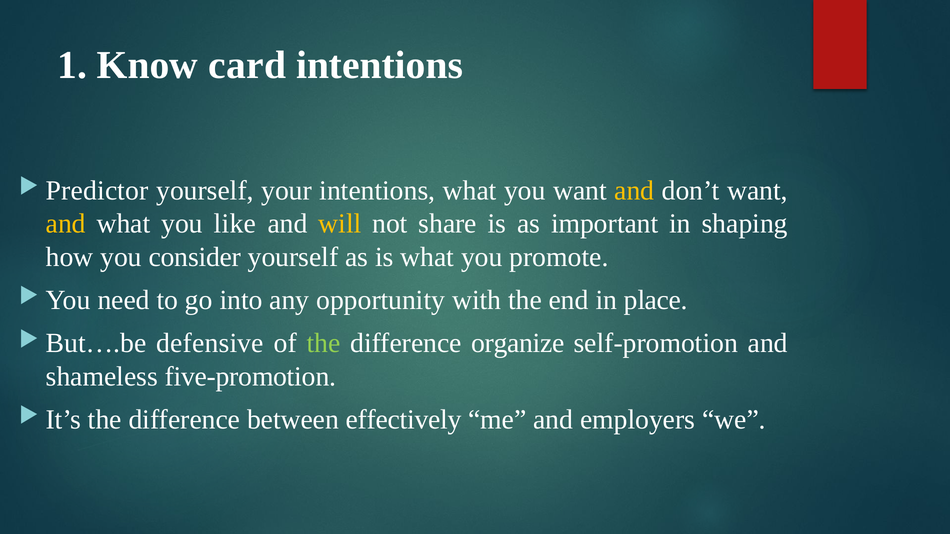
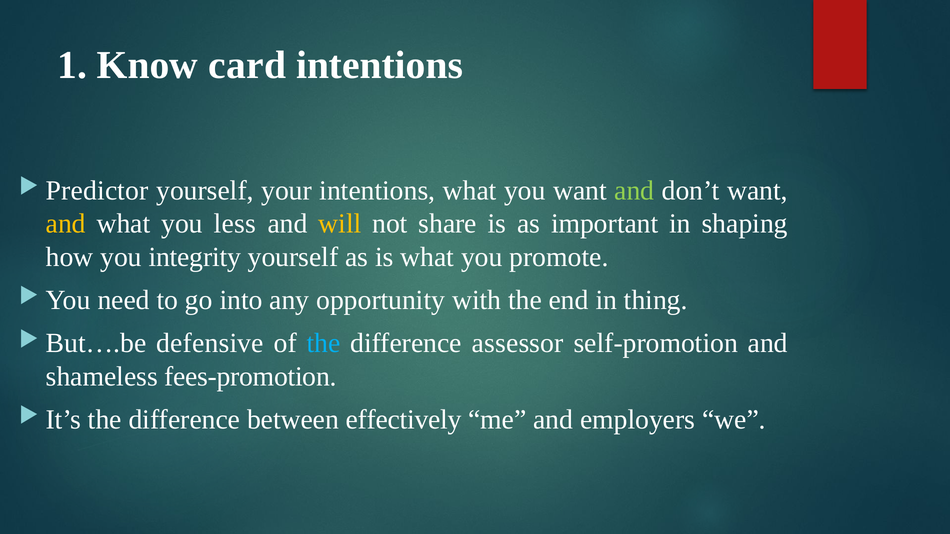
and at (634, 191) colour: yellow -> light green
like: like -> less
consider: consider -> integrity
place: place -> thing
the at (324, 343) colour: light green -> light blue
organize: organize -> assessor
five-promotion: five-promotion -> fees-promotion
